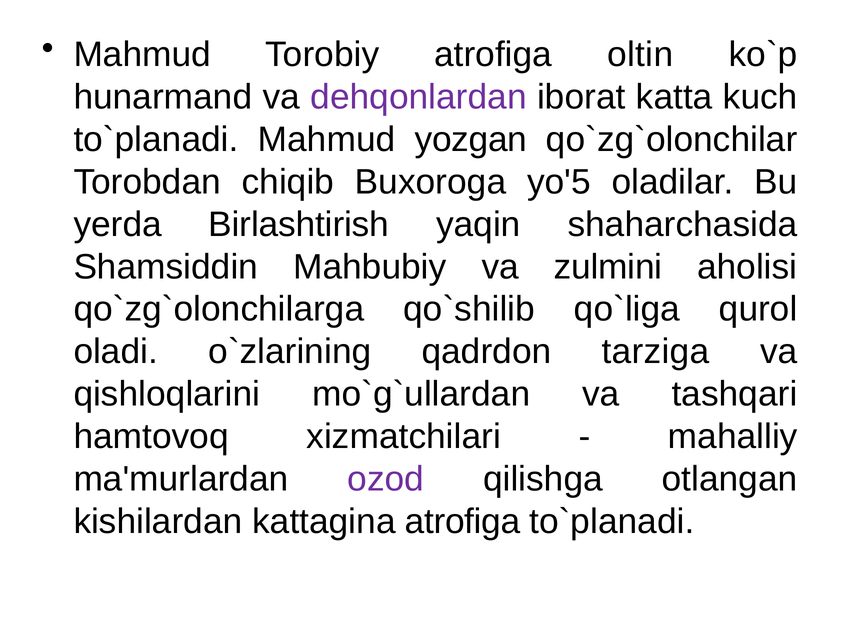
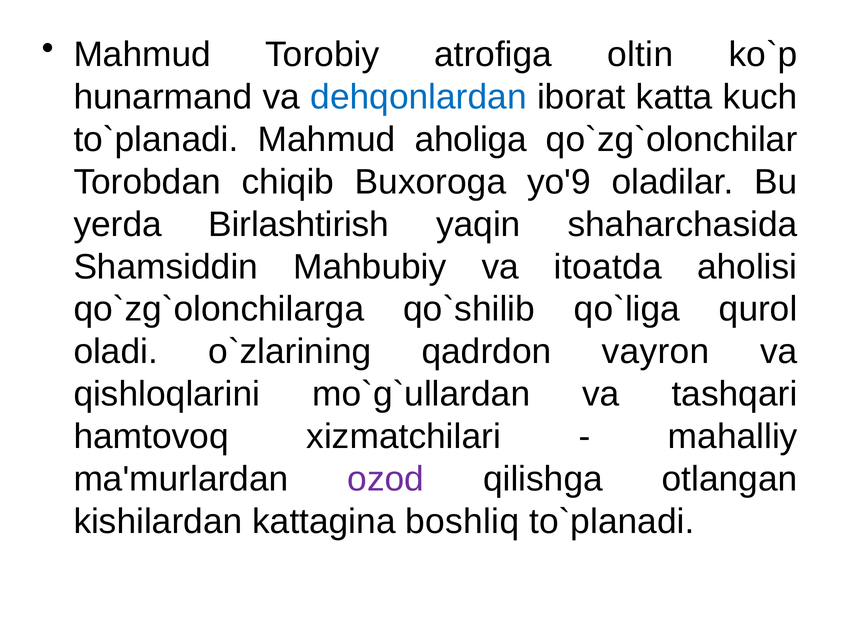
dehqonlardan colour: purple -> blue
yozgan: yozgan -> aholiga
yo'5: yo'5 -> yo'9
zulmini: zulmini -> itoatda
tarziga: tarziga -> vayron
kattagina atrofiga: atrofiga -> boshliq
